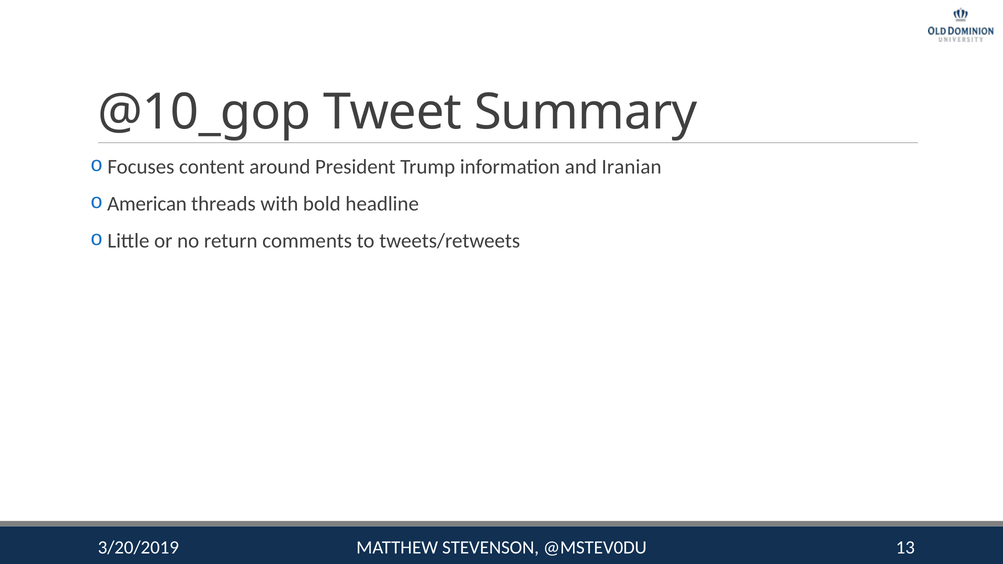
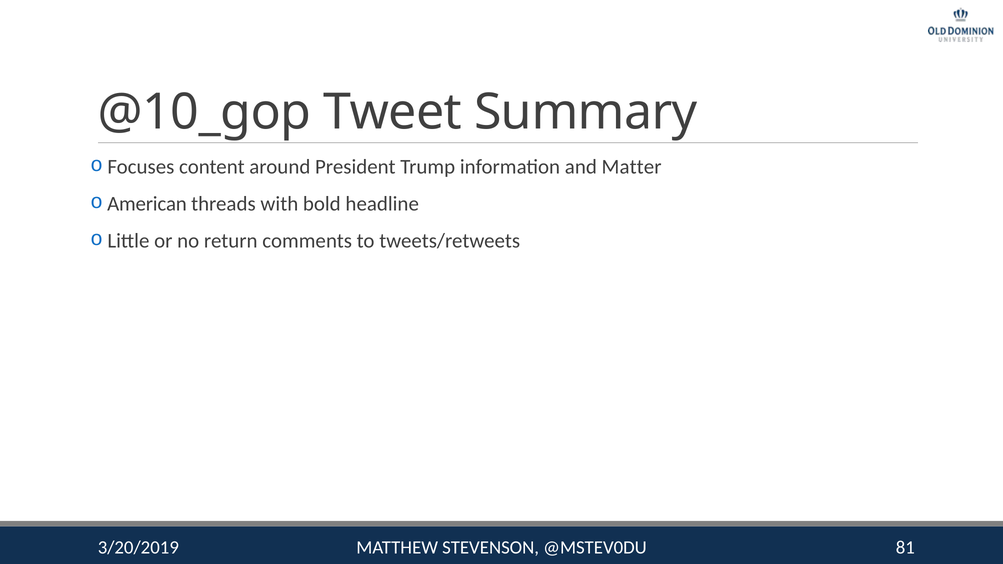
Iranian: Iranian -> Matter
13: 13 -> 81
